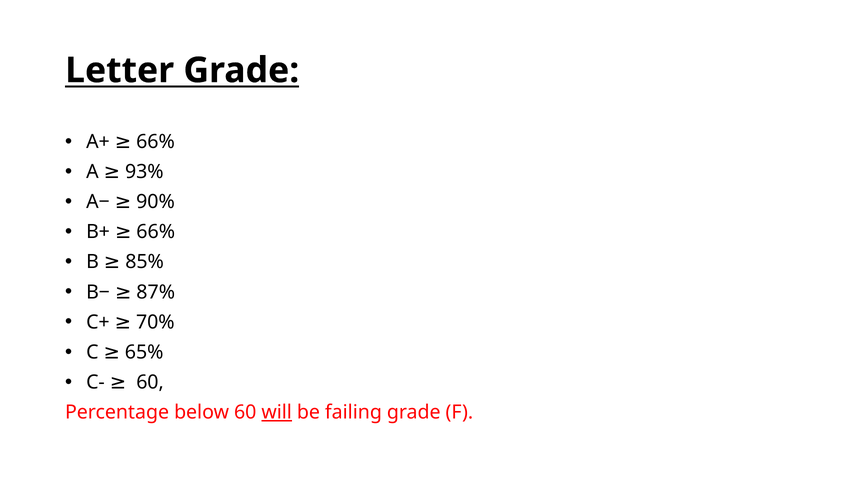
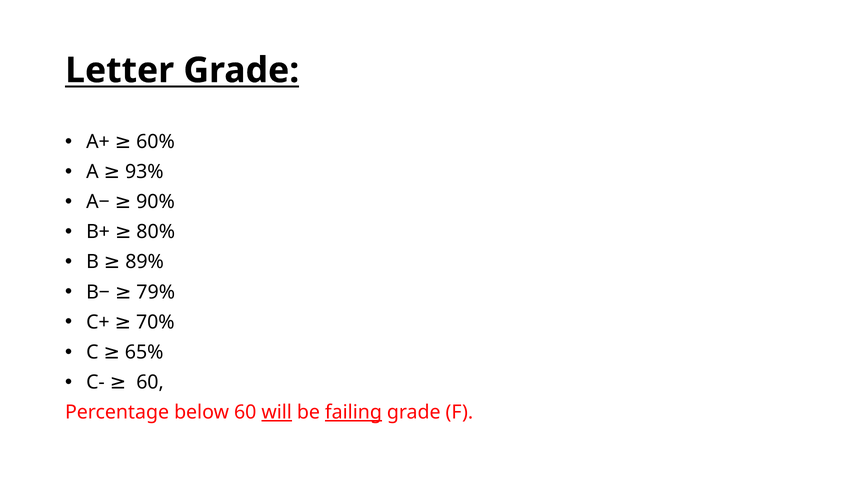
A+ 66%: 66% -> 60%
B+ 66%: 66% -> 80%
85%: 85% -> 89%
87%: 87% -> 79%
failing underline: none -> present
